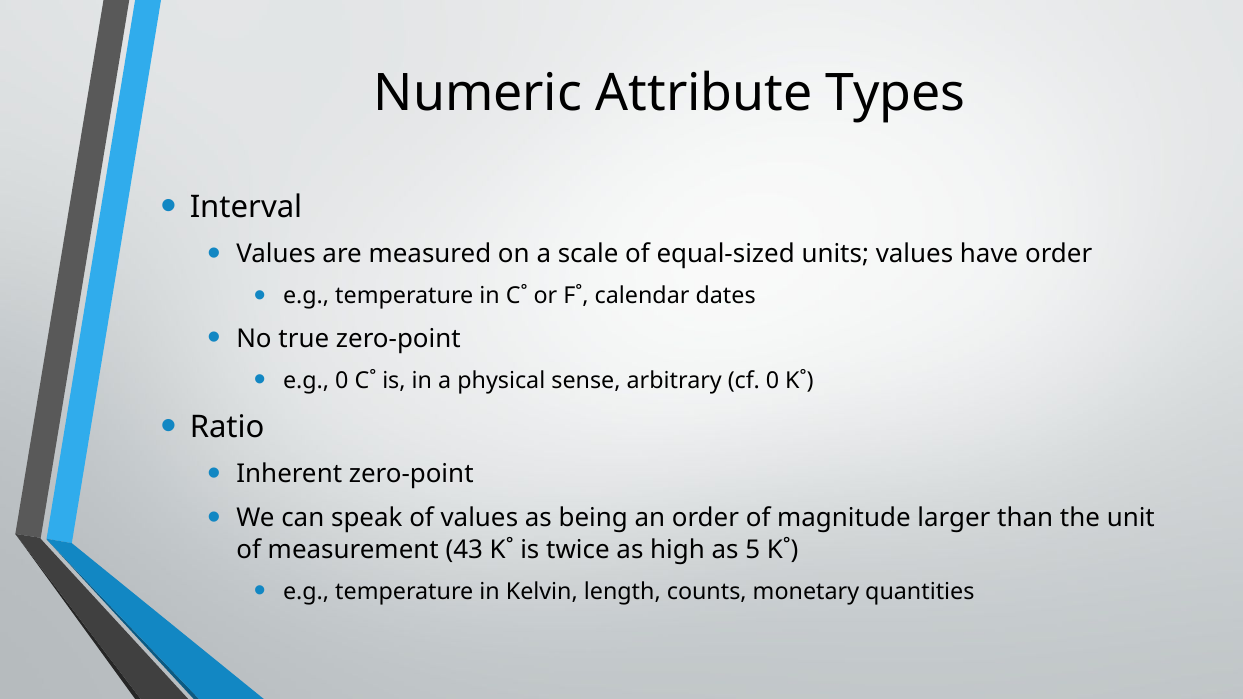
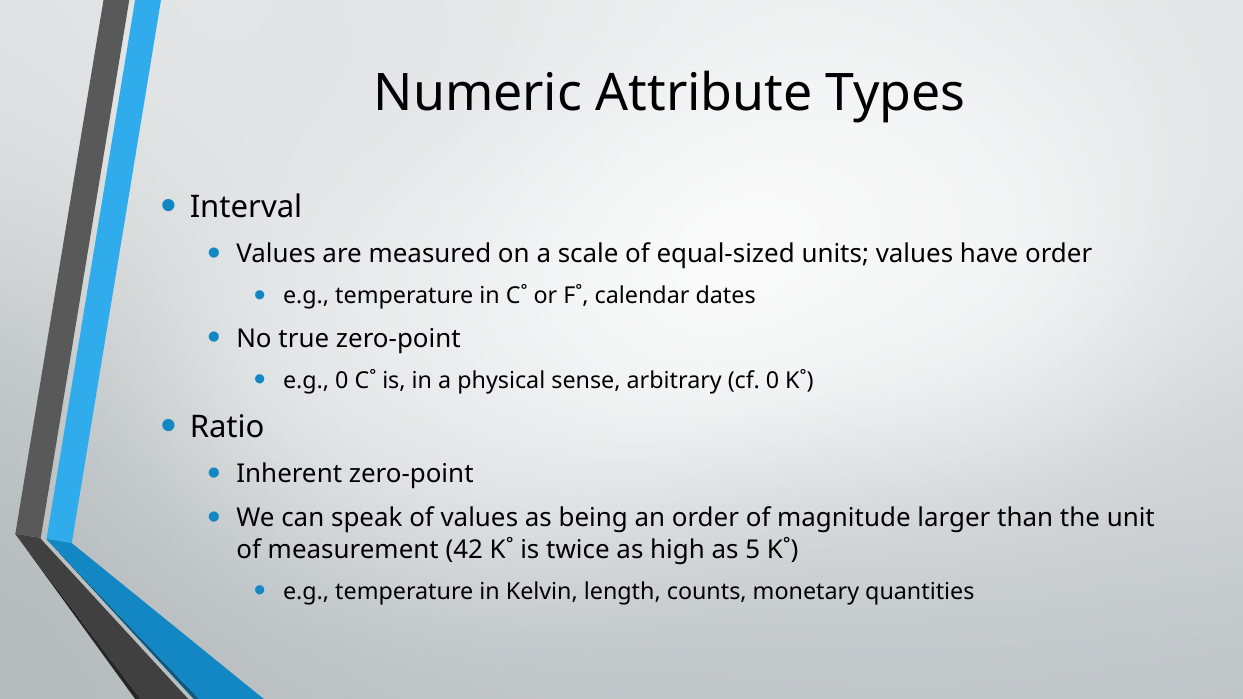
43: 43 -> 42
